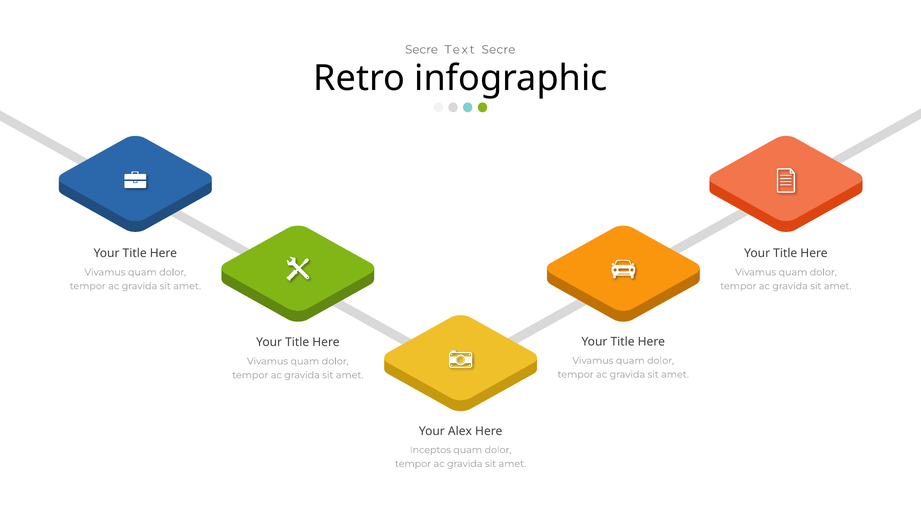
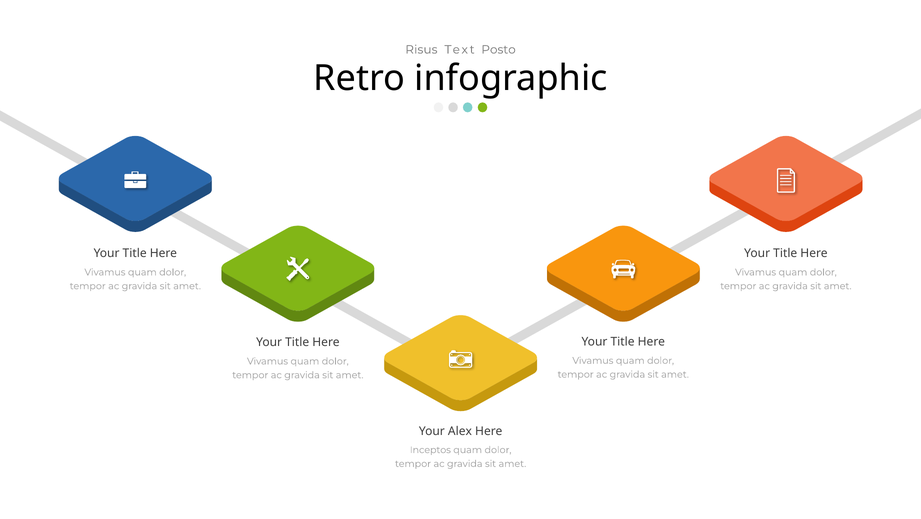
Secre at (422, 50): Secre -> Risus
Text Secre: Secre -> Posto
